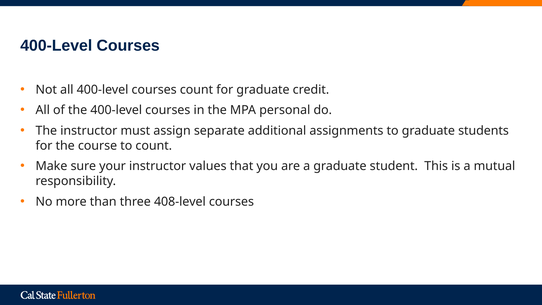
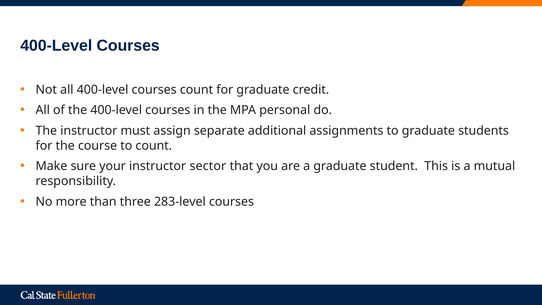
values: values -> sector
408-level: 408-level -> 283-level
